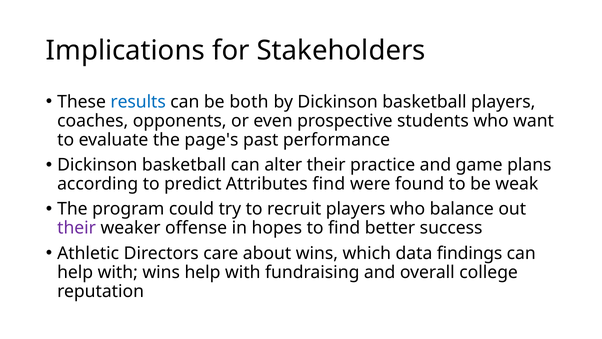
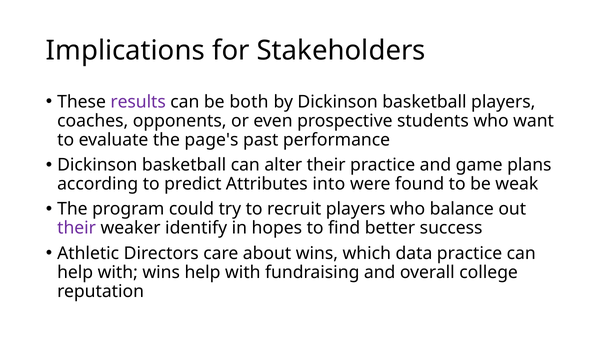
results colour: blue -> purple
Attributes find: find -> into
offense: offense -> identify
data findings: findings -> practice
